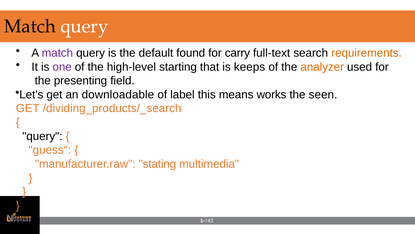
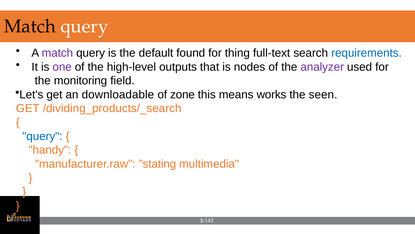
carry: carry -> thing
requirements colour: orange -> blue
starting: starting -> outputs
keeps: keeps -> nodes
analyzer colour: orange -> purple
presenting: presenting -> monitoring
label: label -> zone
query at (42, 136) colour: black -> blue
guess: guess -> handy
